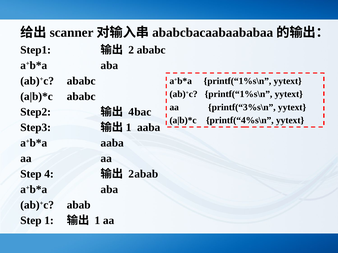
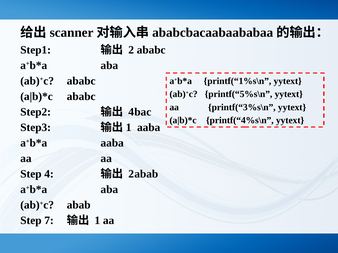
ab)+c printf(“1%s\n: printf(“1%s\n -> printf(“5%s\n
Step 1: 1 -> 7
